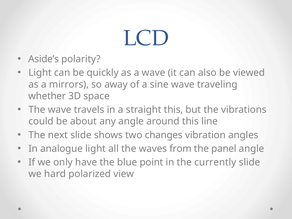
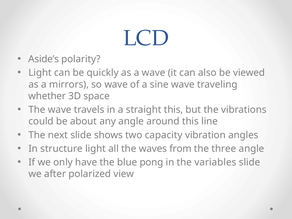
so away: away -> wave
changes: changes -> capacity
analogue: analogue -> structure
panel: panel -> three
point: point -> pong
currently: currently -> variables
hard: hard -> after
